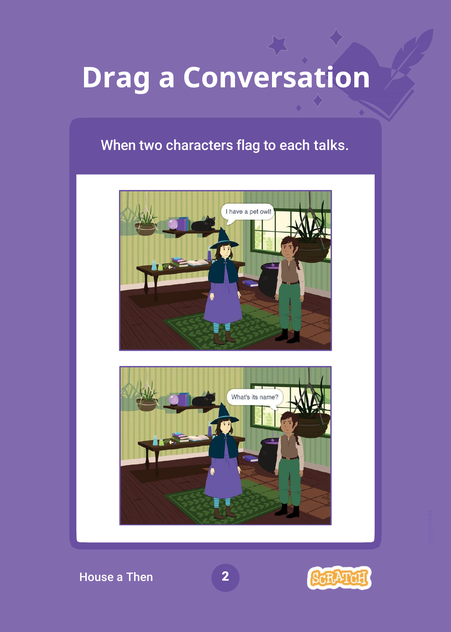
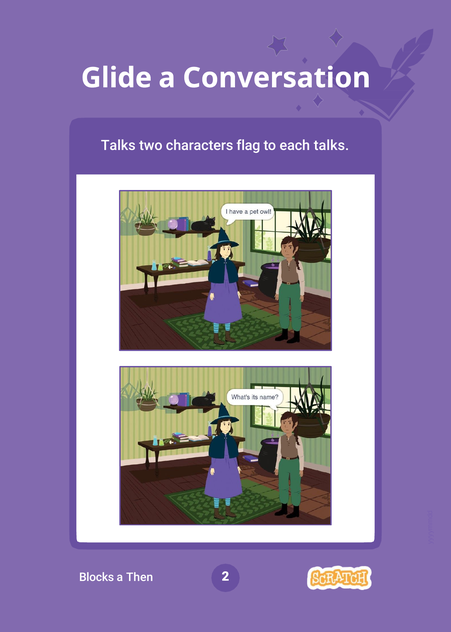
Drag: Drag -> Glide
When at (118, 145): When -> Talks
House: House -> Blocks
